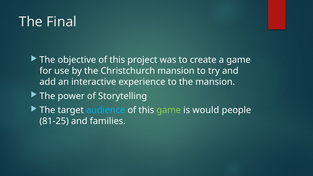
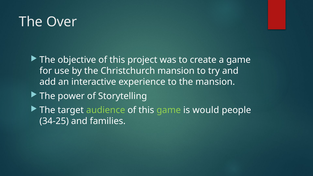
Final: Final -> Over
audience colour: light blue -> light green
81-25: 81-25 -> 34-25
